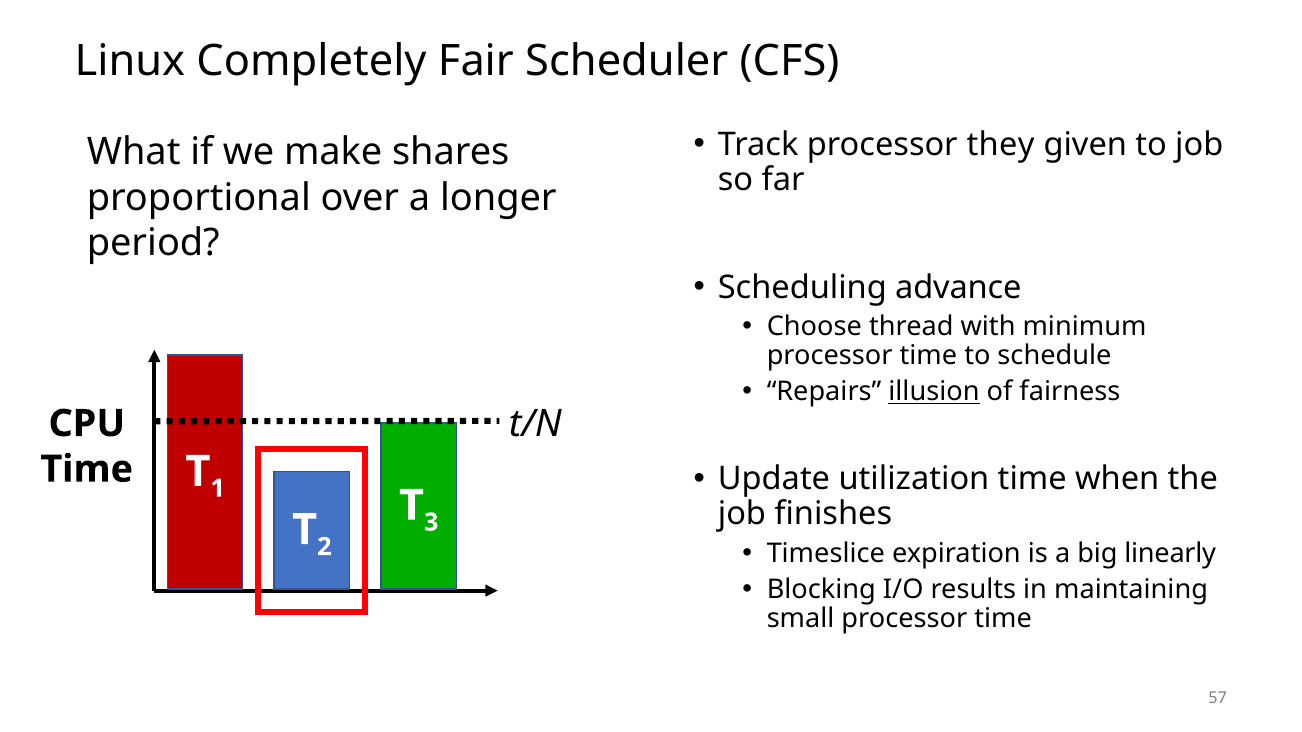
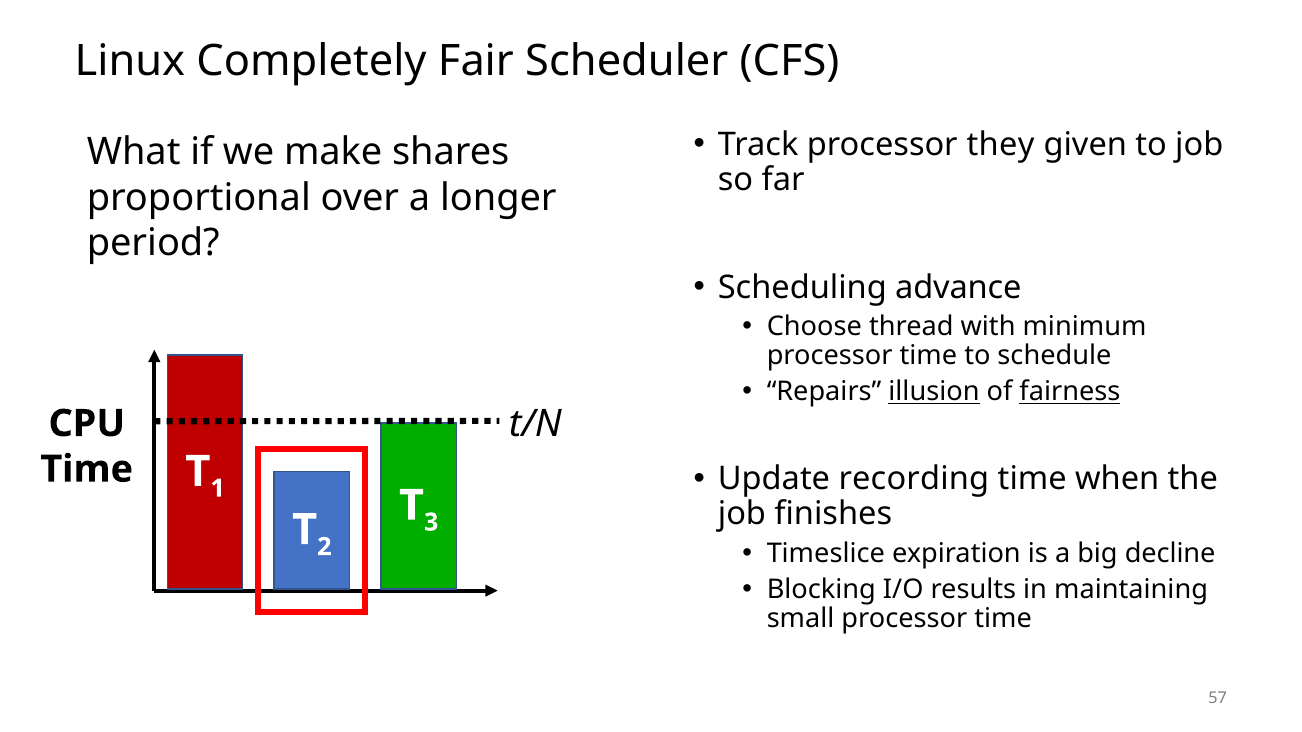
fairness underline: none -> present
utilization: utilization -> recording
linearly: linearly -> decline
